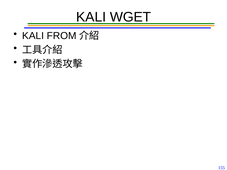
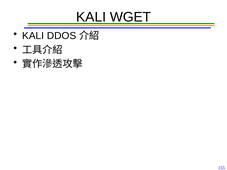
FROM: FROM -> DDOS
